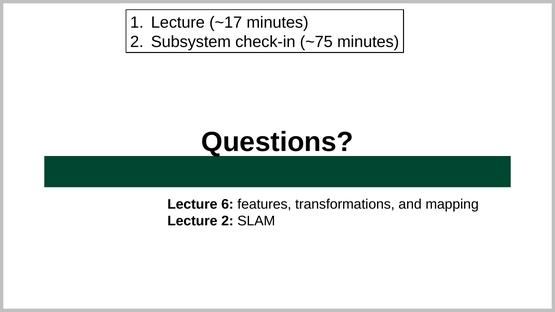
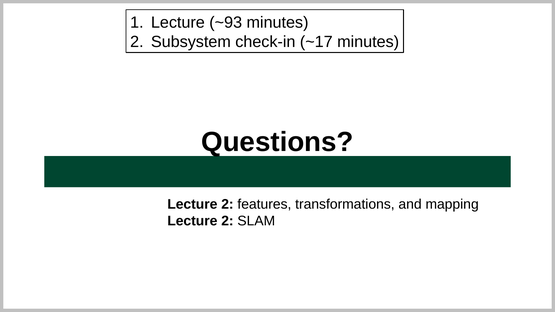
~17: ~17 -> ~93
~75: ~75 -> ~17
6 at (227, 204): 6 -> 2
